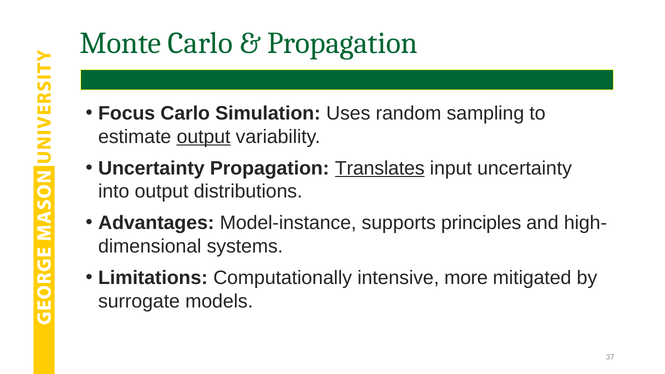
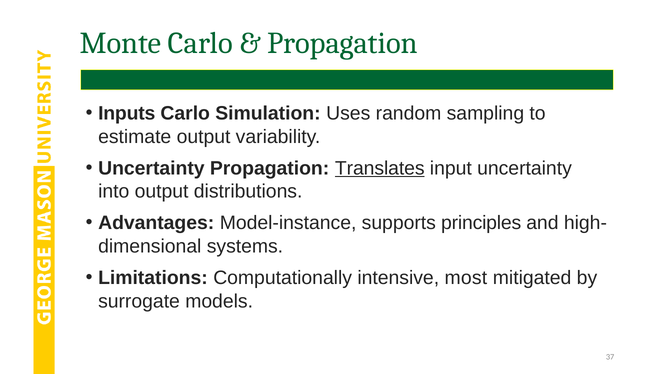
Focus: Focus -> Inputs
output at (204, 137) underline: present -> none
more: more -> most
